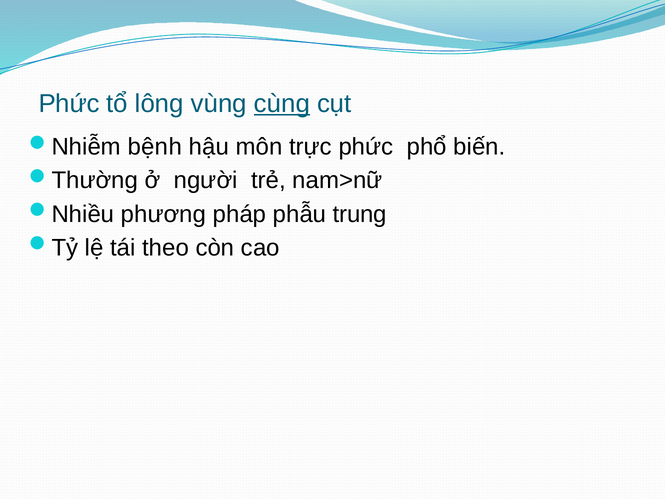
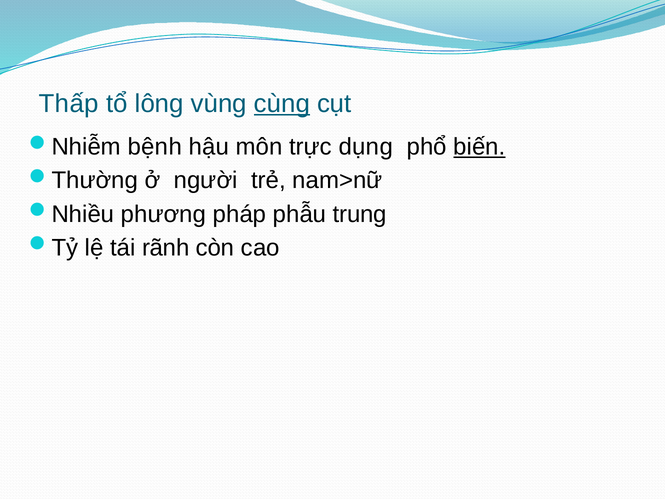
Phức at (69, 104): Phức -> Thấp
trực phức: phức -> dụng
biến underline: none -> present
theo: theo -> rãnh
